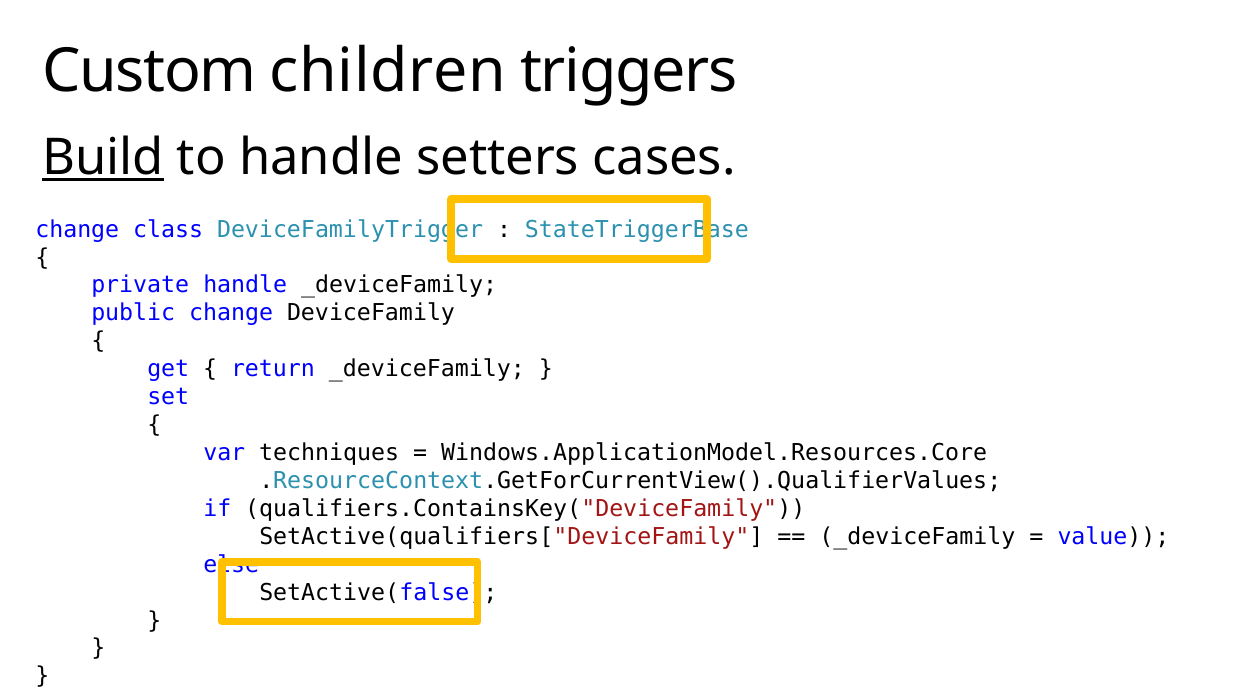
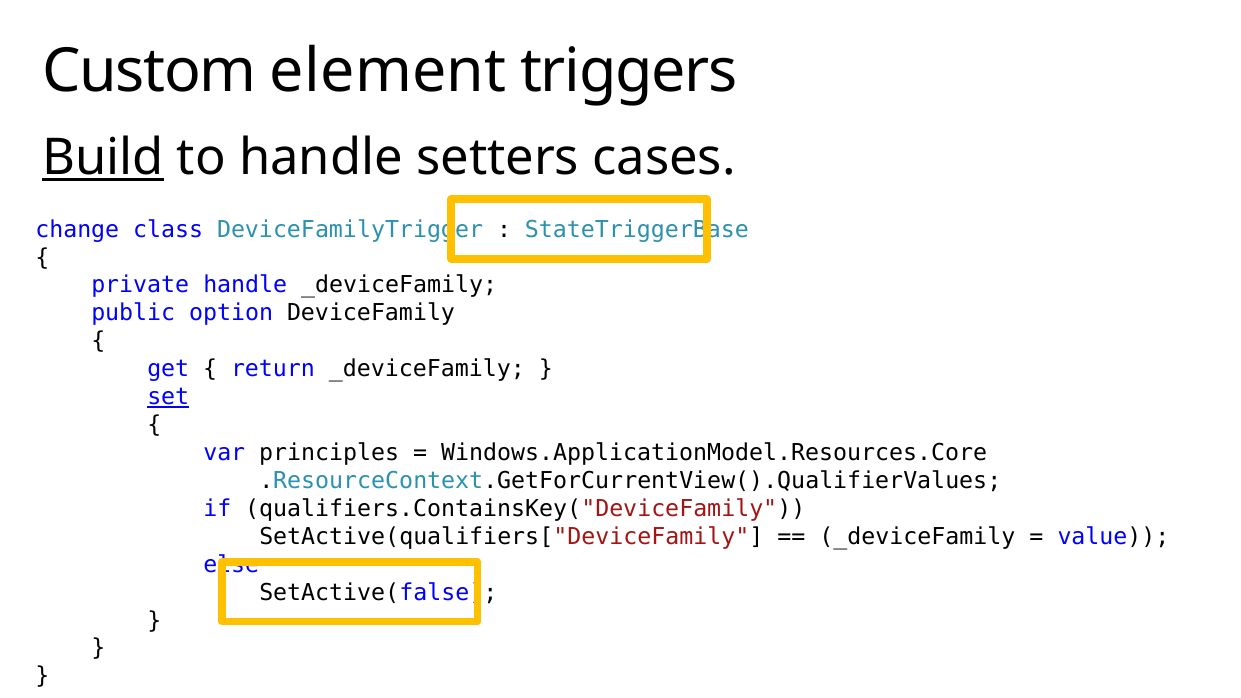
children: children -> element
public change: change -> option
set underline: none -> present
techniques: techniques -> principles
